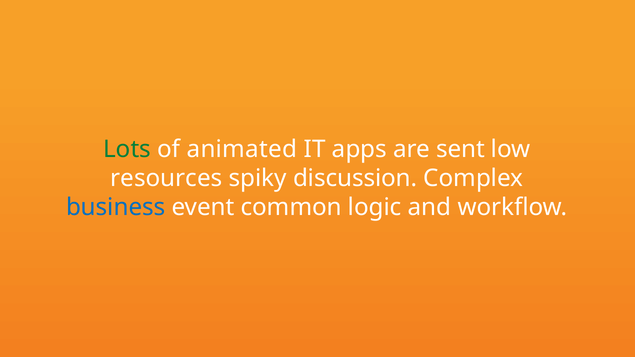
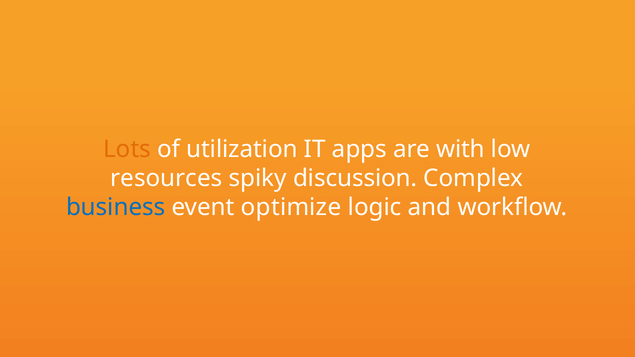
Lots colour: green -> orange
animated: animated -> utilization
sent: sent -> with
common: common -> optimize
